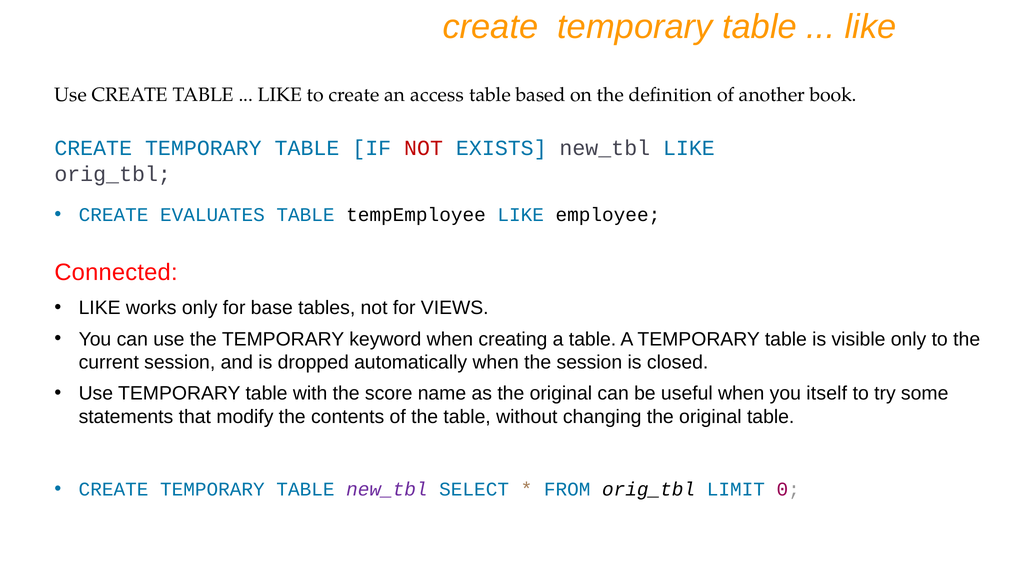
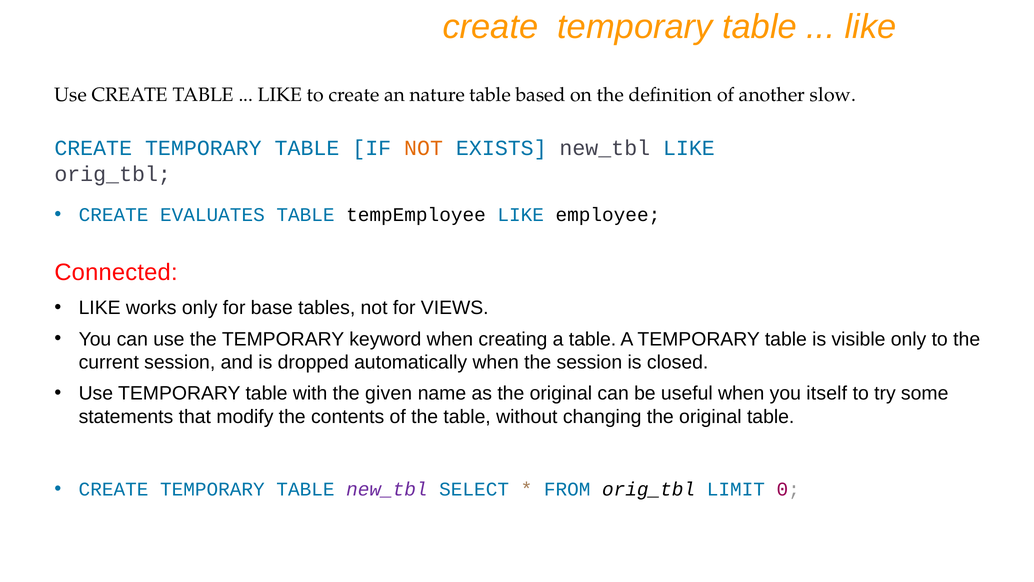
access: access -> nature
book: book -> slow
NOT at (424, 148) colour: red -> orange
score: score -> given
